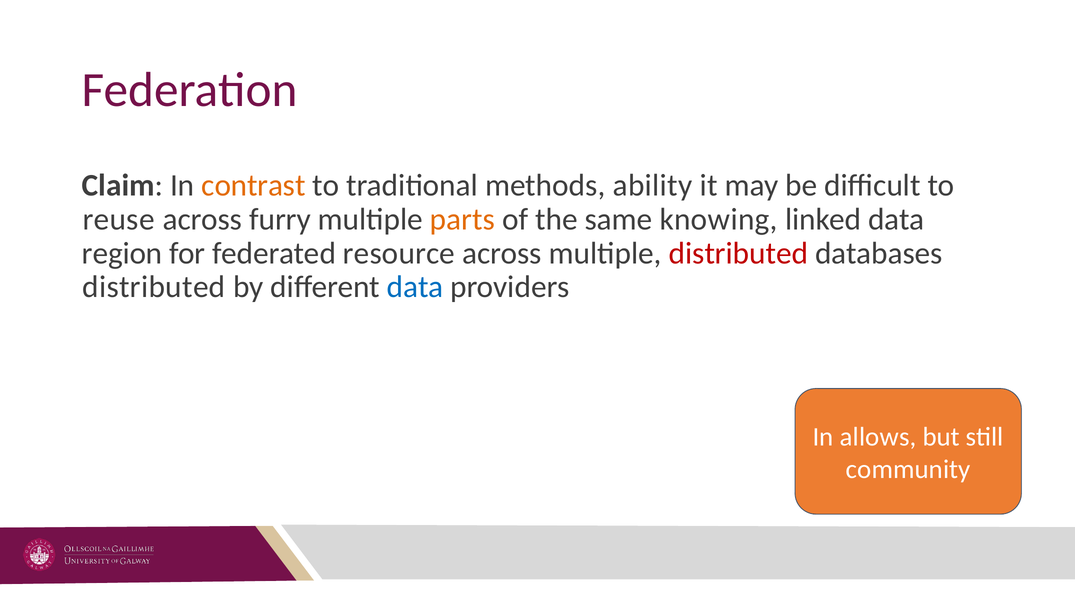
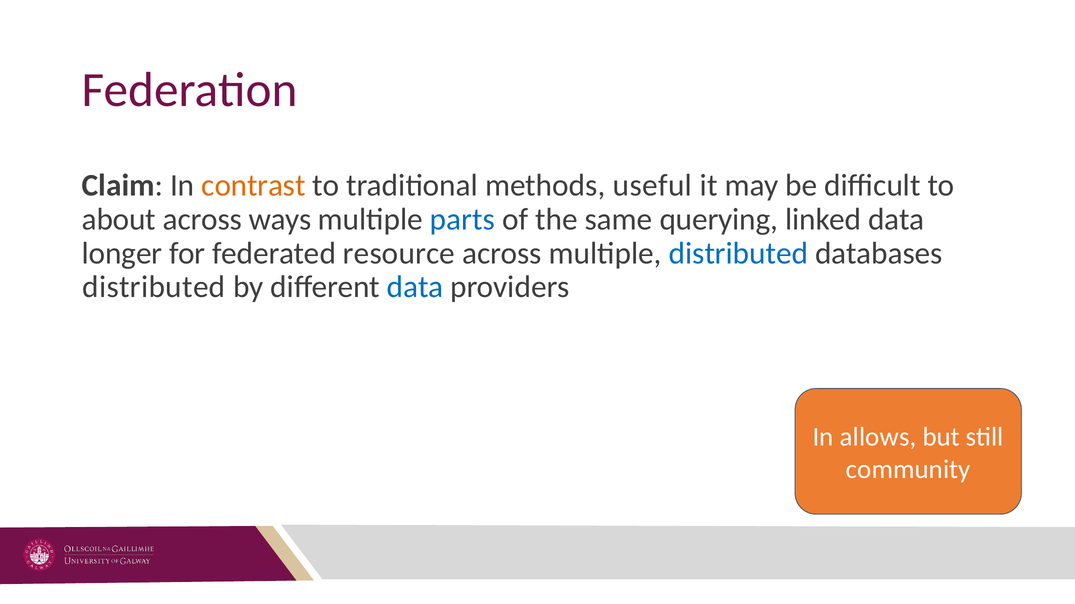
ability: ability -> useful
reuse: reuse -> about
furry: furry -> ways
parts colour: orange -> blue
knowing: knowing -> querying
region: region -> longer
distributed at (738, 254) colour: red -> blue
